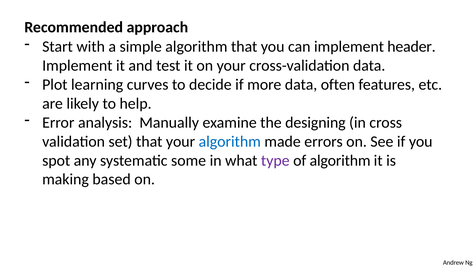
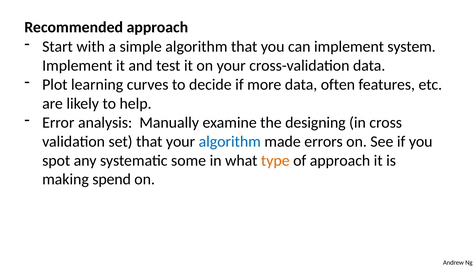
header: header -> system
type colour: purple -> orange
of algorithm: algorithm -> approach
based: based -> spend
